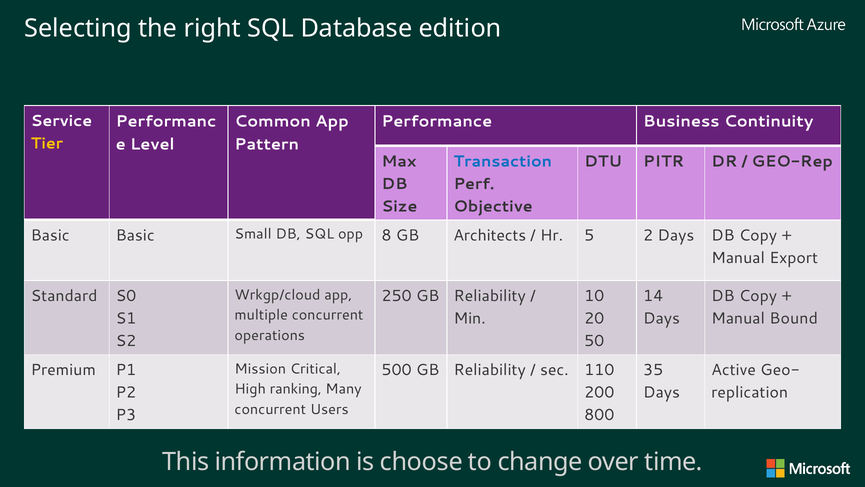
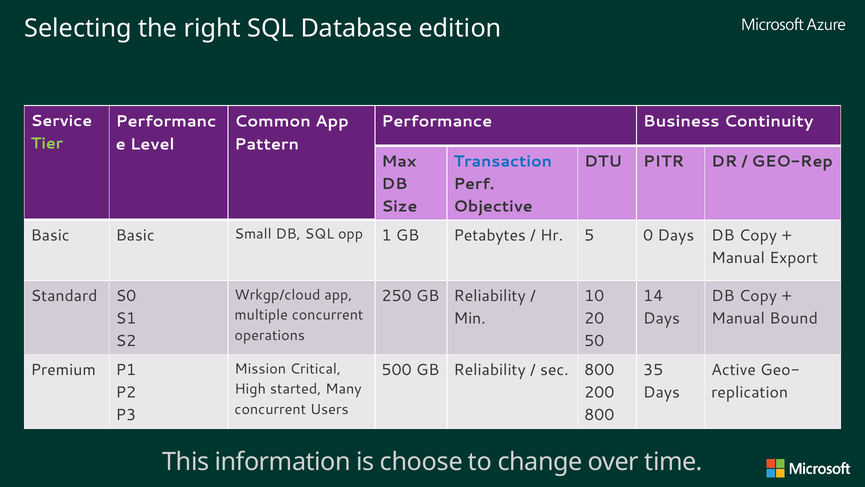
Tier colour: yellow -> light green
8: 8 -> 1
Architects: Architects -> Petabytes
2: 2 -> 0
sec 110: 110 -> 800
ranking: ranking -> started
